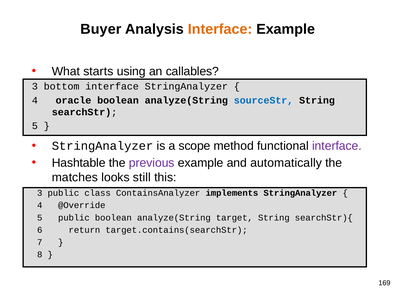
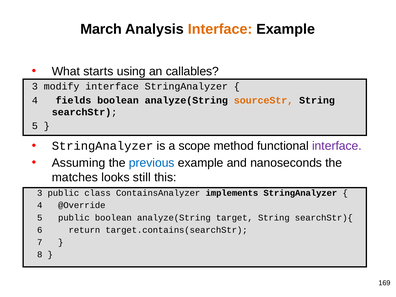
Buyer: Buyer -> March
bottom: bottom -> modify
oracle: oracle -> fields
sourceStr colour: blue -> orange
Hashtable: Hashtable -> Assuming
previous colour: purple -> blue
automatically: automatically -> nanoseconds
